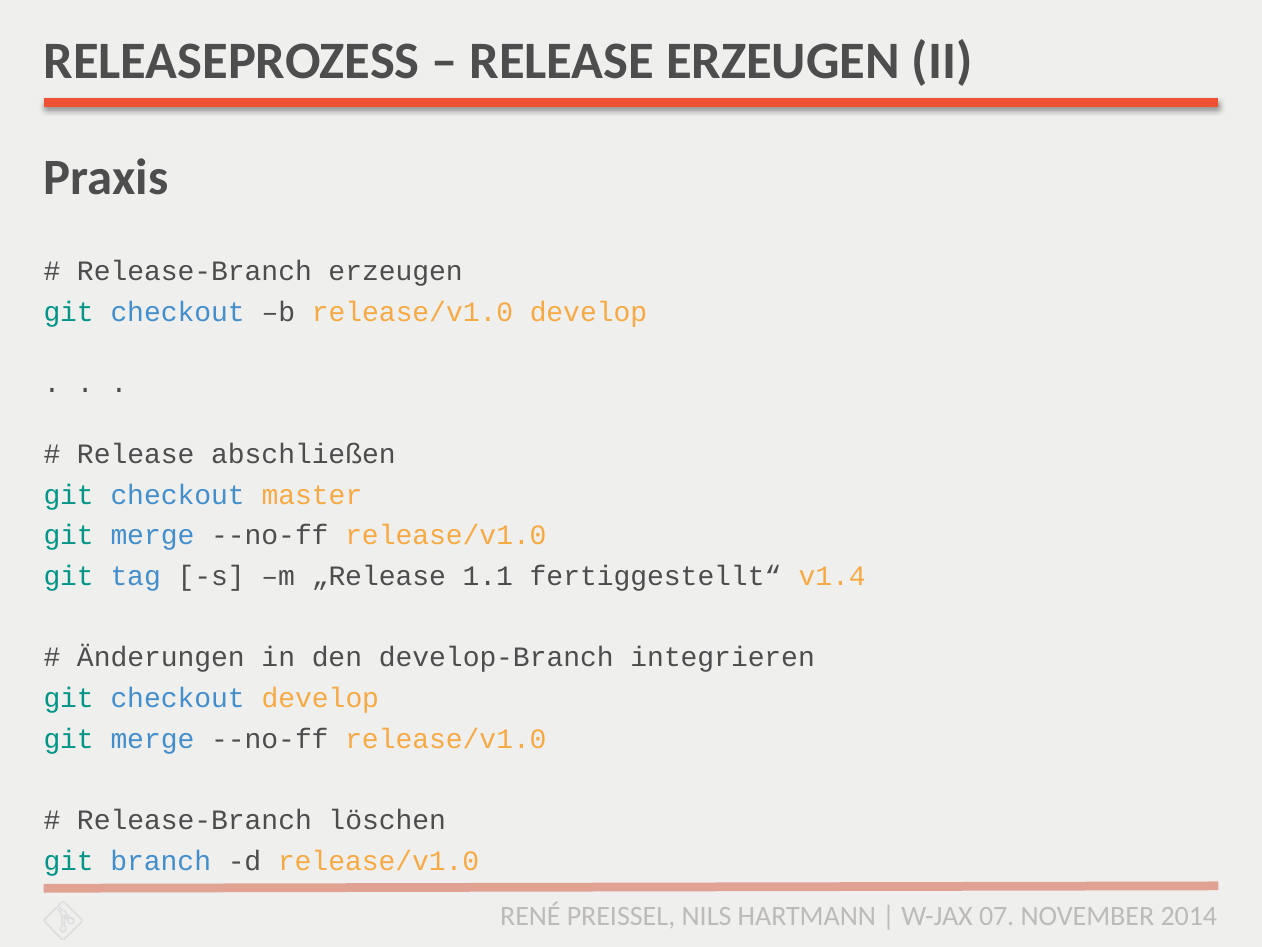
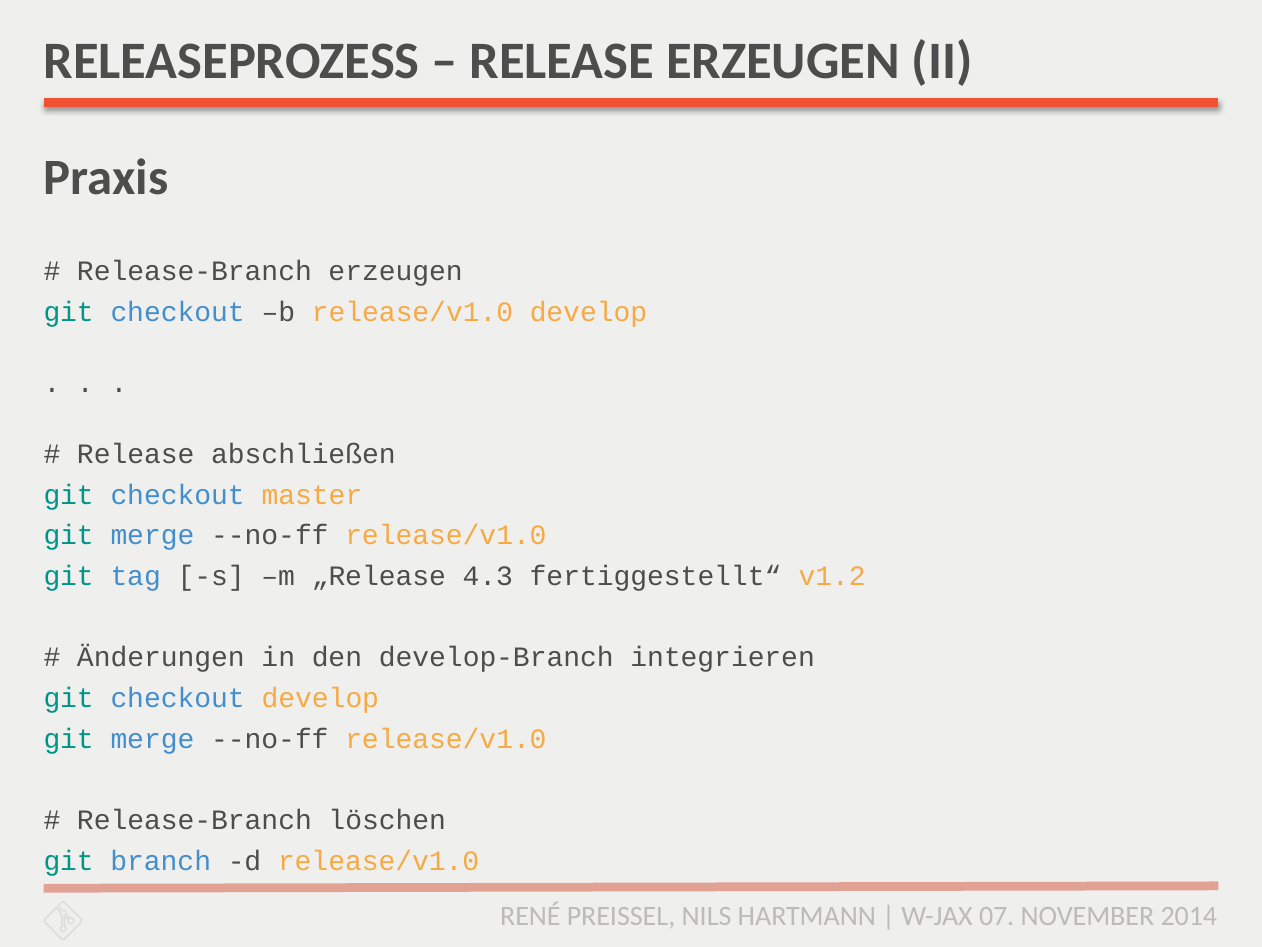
1.1: 1.1 -> 4.3
v1.4: v1.4 -> v1.2
